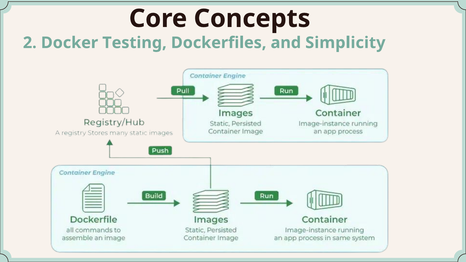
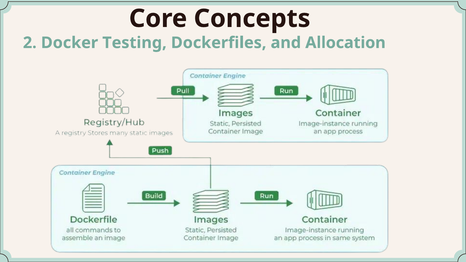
Simplicity: Simplicity -> Allocation
